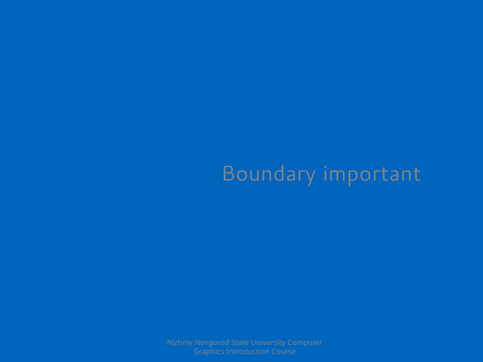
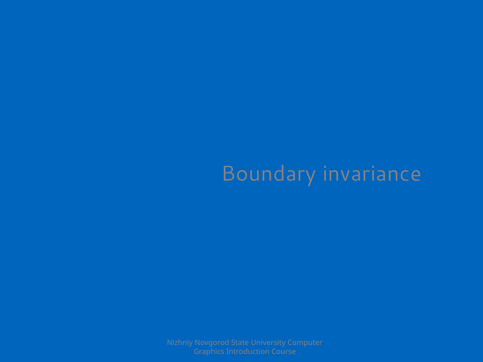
important: important -> invariance
